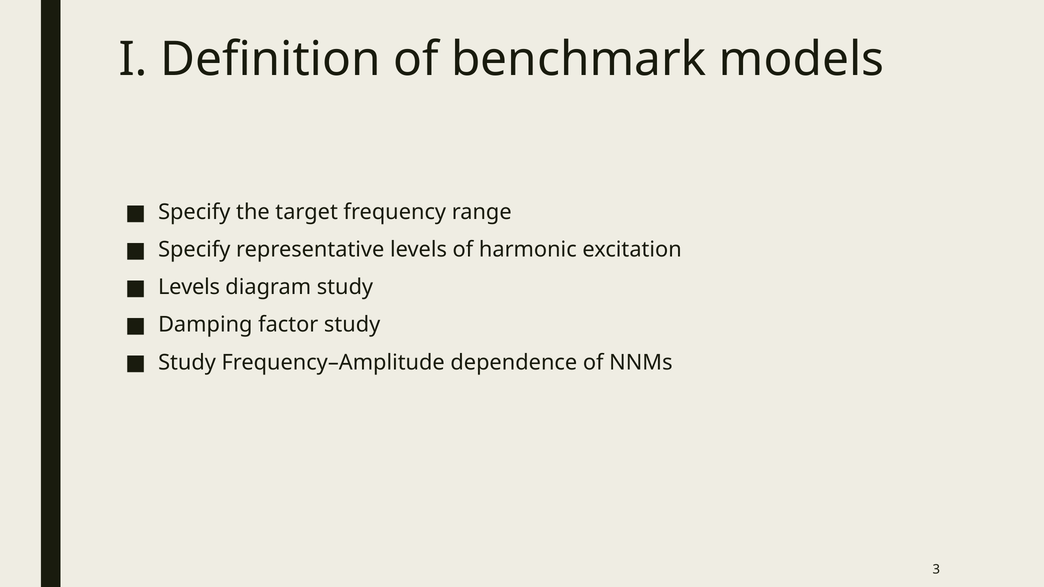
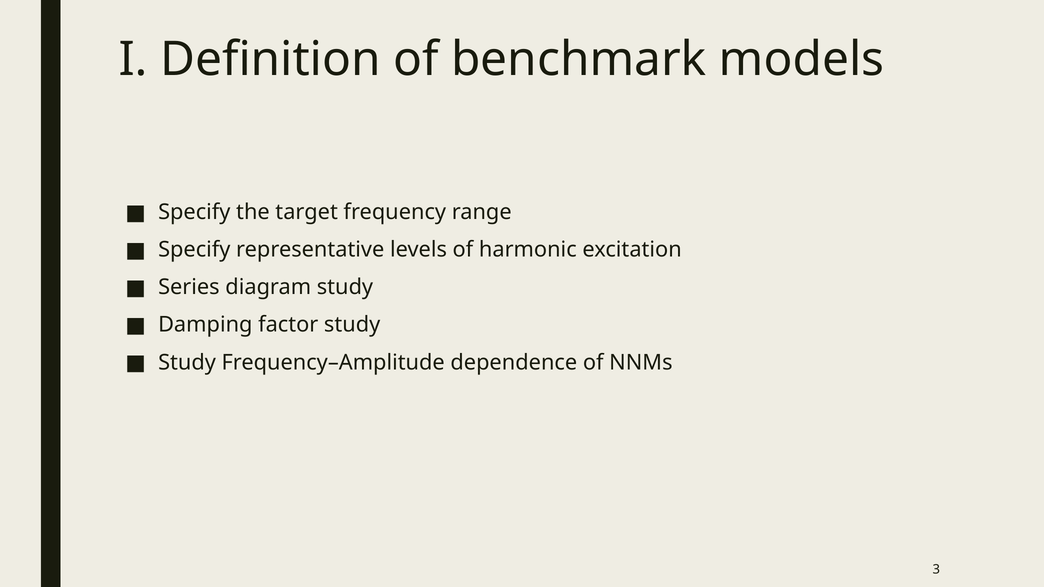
Levels at (189, 287): Levels -> Series
